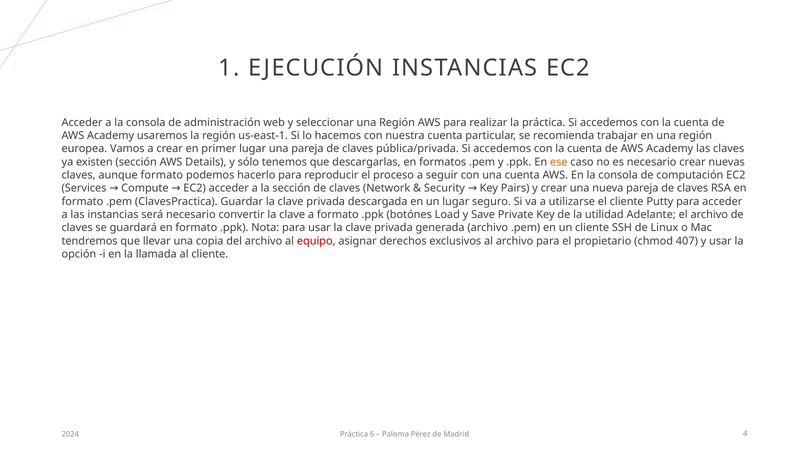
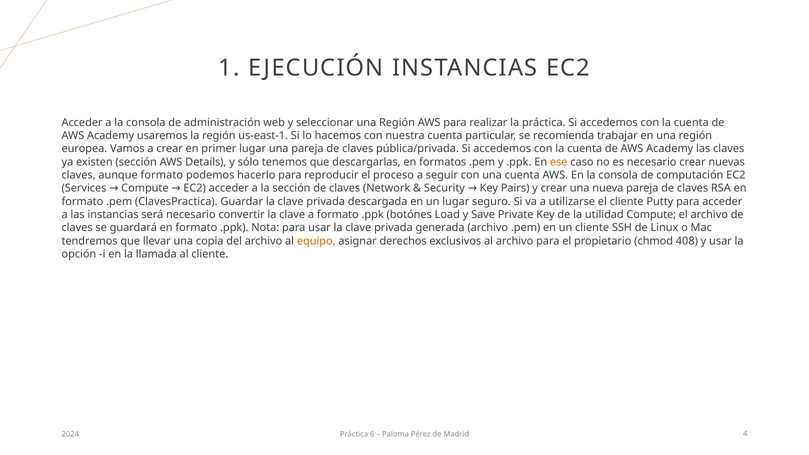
utilidad Adelante: Adelante -> Compute
equipo colour: red -> orange
407: 407 -> 408
